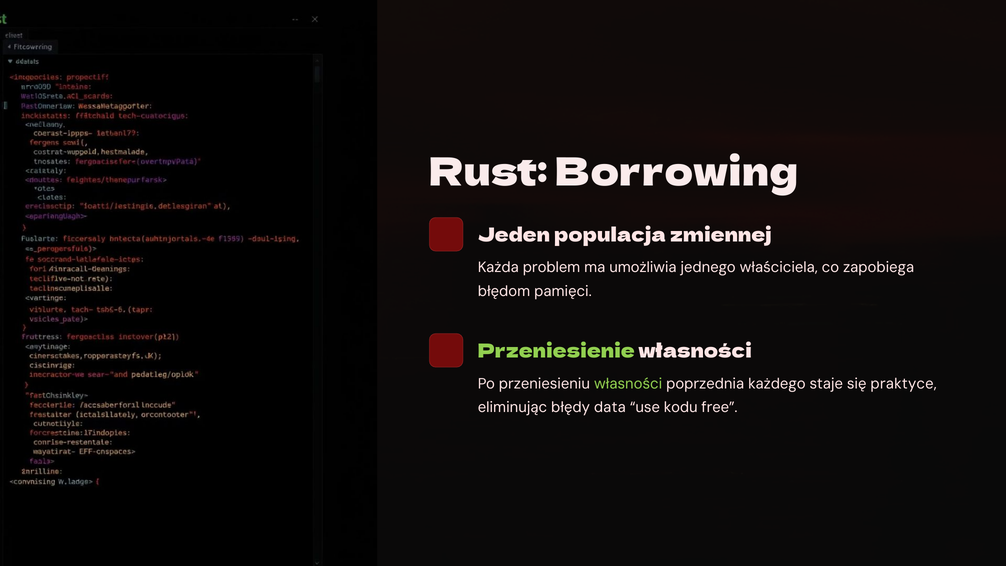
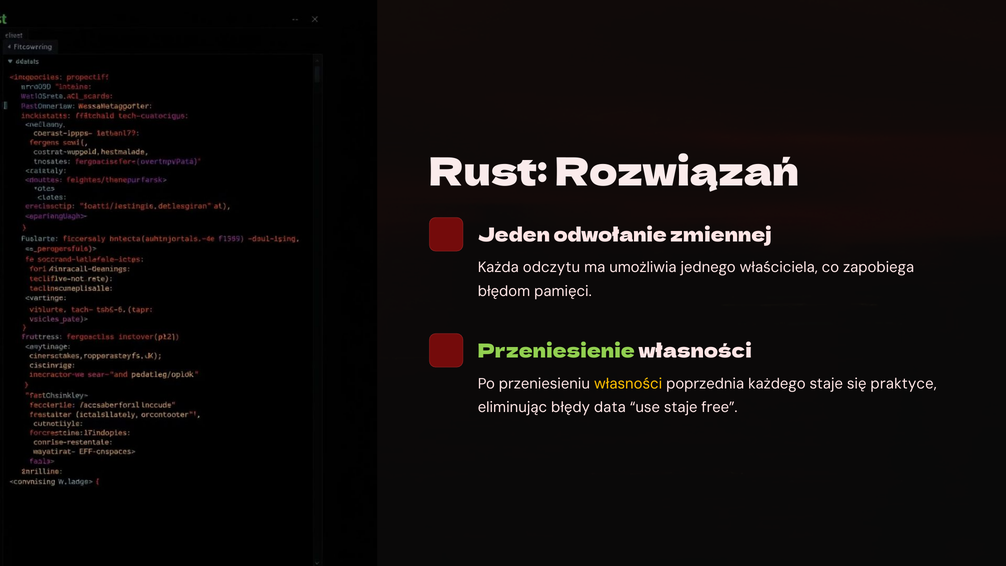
Borrowing: Borrowing -> Rozwiązań
populacja: populacja -> odwołanie
problem: problem -> odczytu
własności at (628, 384) colour: light green -> yellow
use kodu: kodu -> staje
